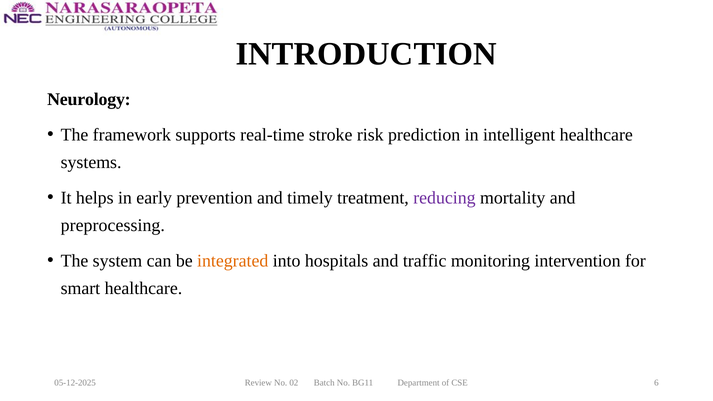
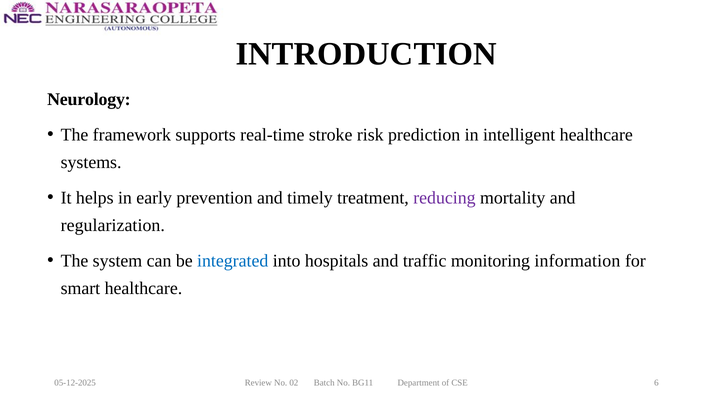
preprocessing: preprocessing -> regularization
integrated colour: orange -> blue
intervention: intervention -> information
